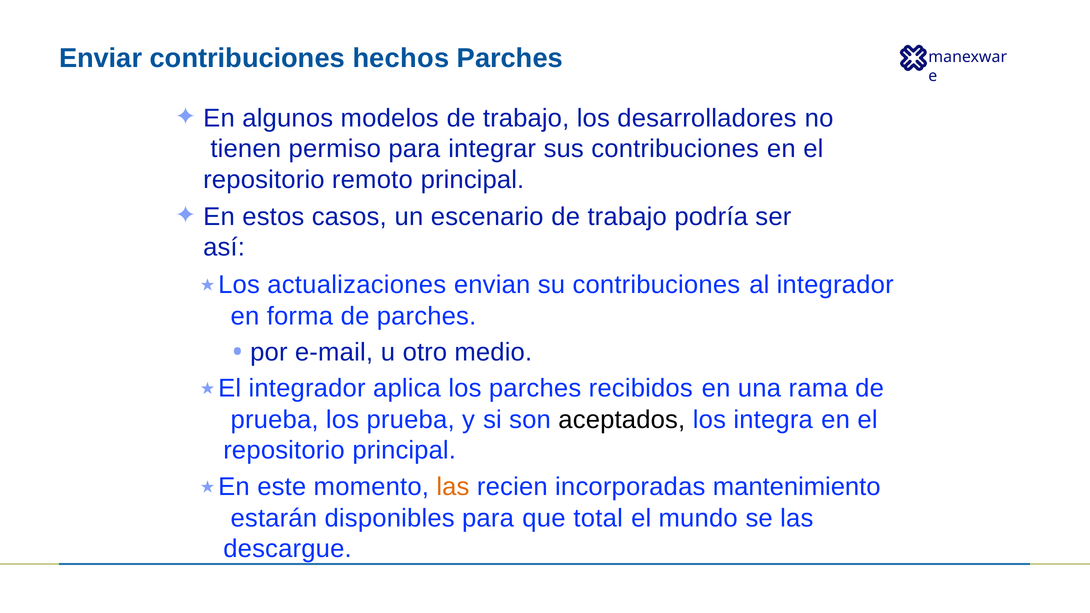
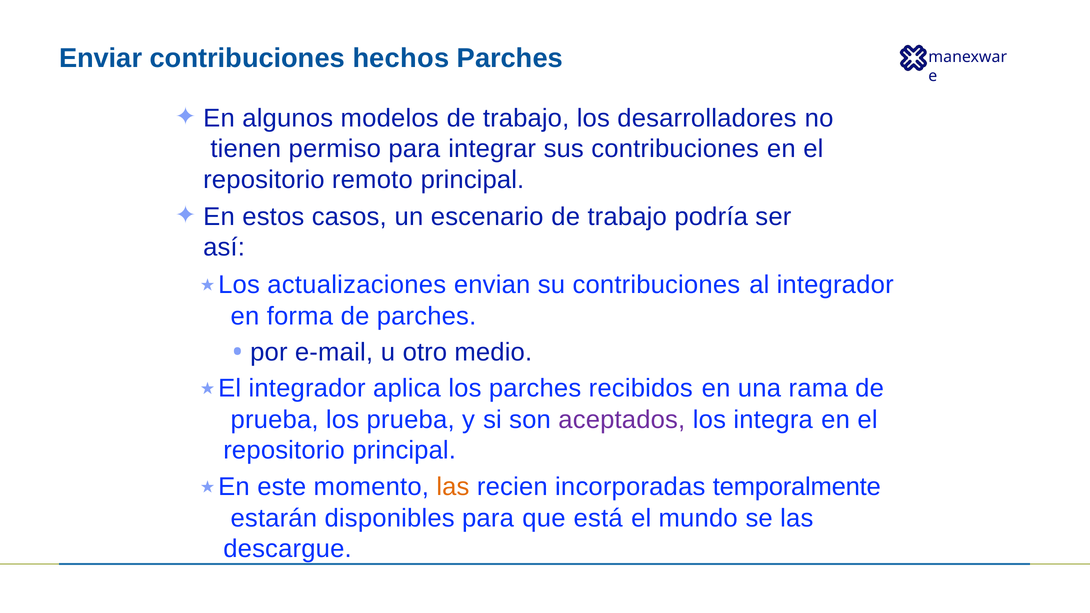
aceptados colour: black -> purple
mantenimiento: mantenimiento -> temporalmente
total: total -> está
